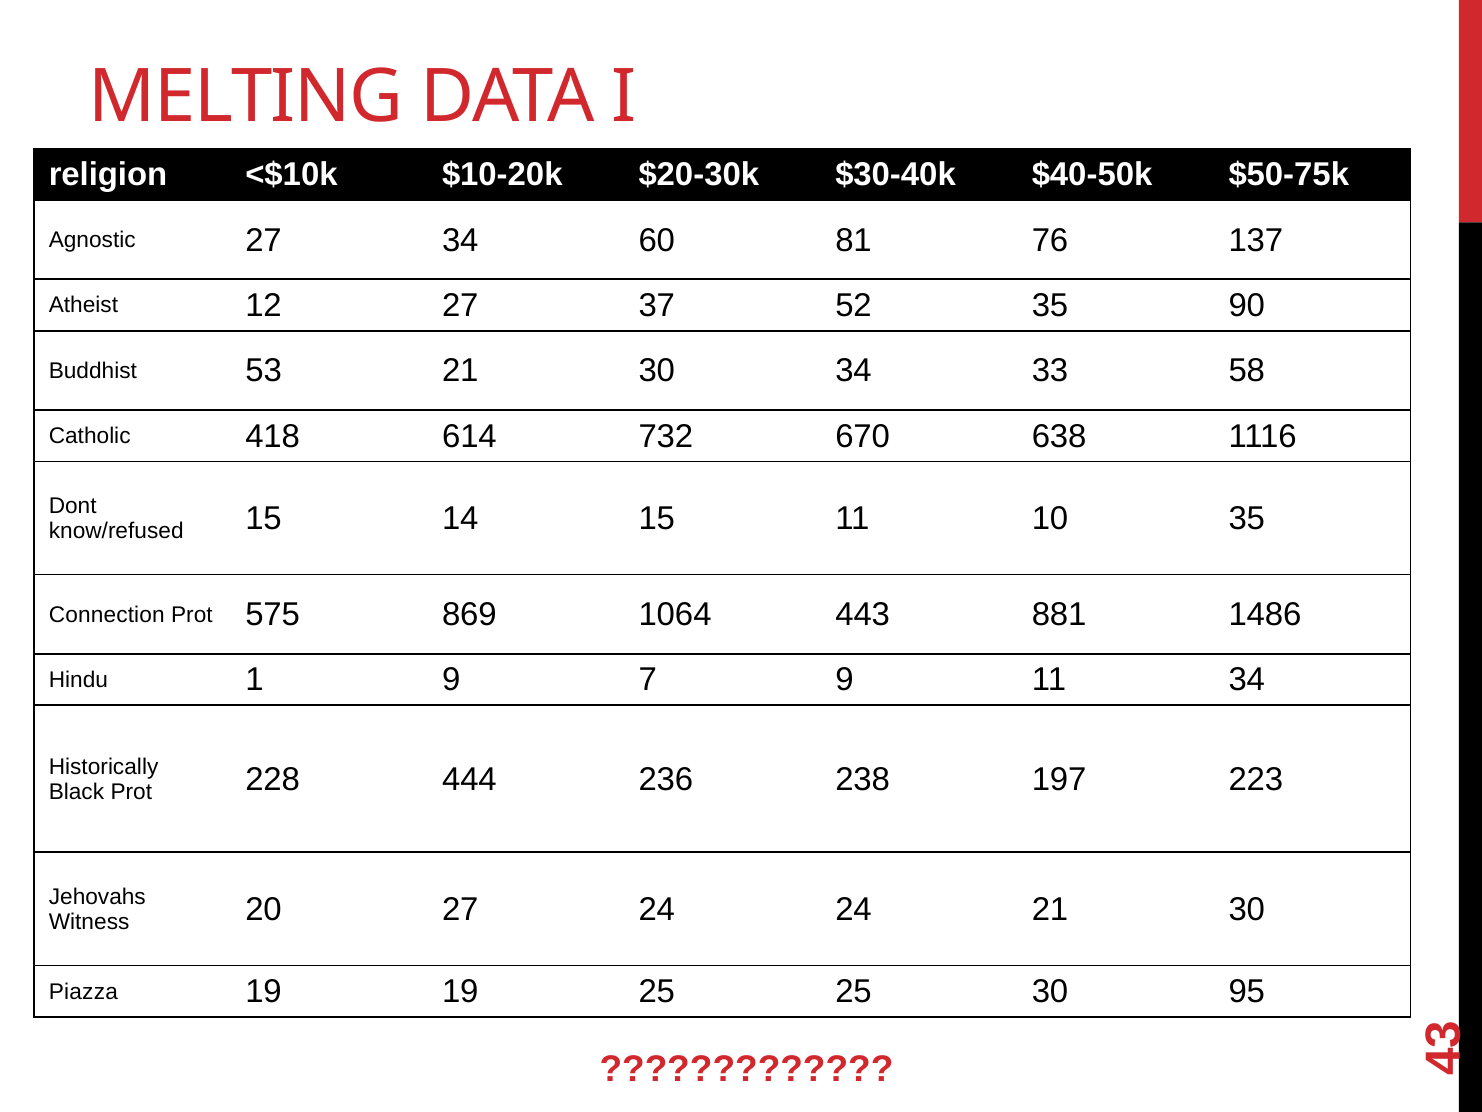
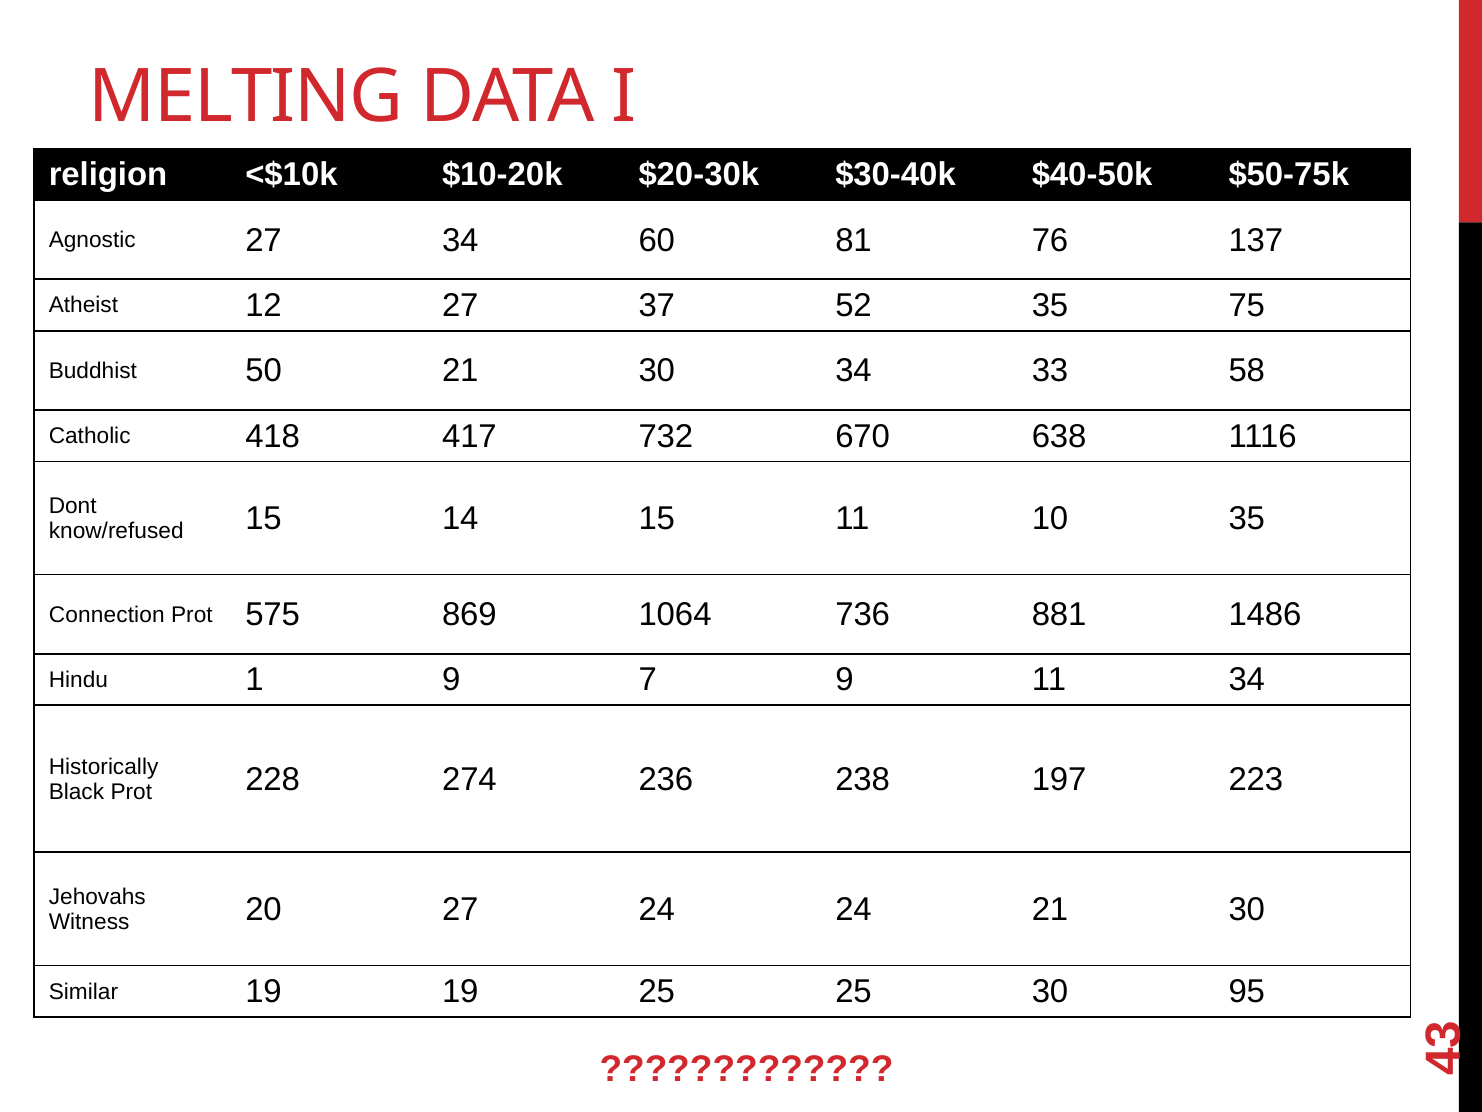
90: 90 -> 75
53: 53 -> 50
614: 614 -> 417
443: 443 -> 736
444: 444 -> 274
Piazza: Piazza -> Similar
